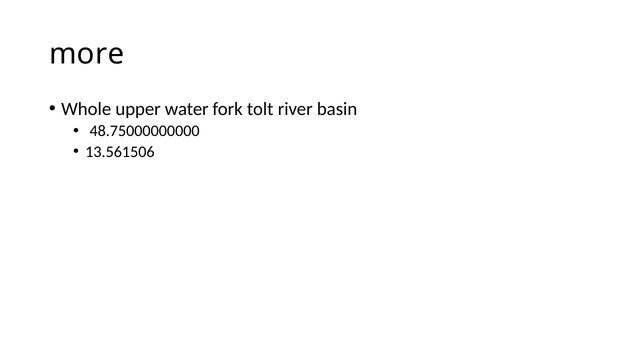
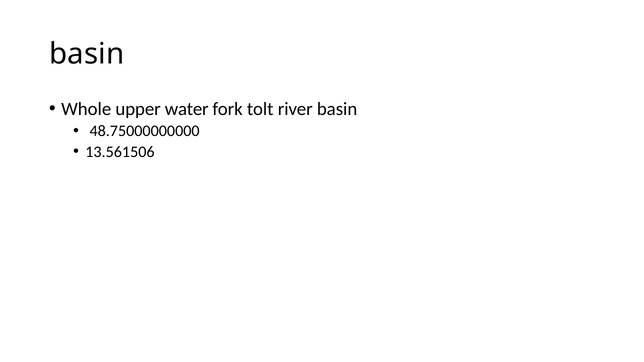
more at (87, 54): more -> basin
